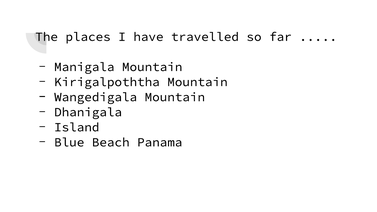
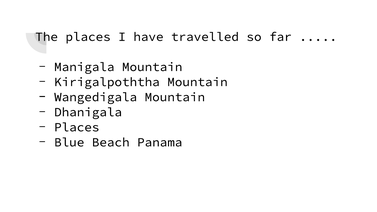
Island at (77, 127): Island -> Places
